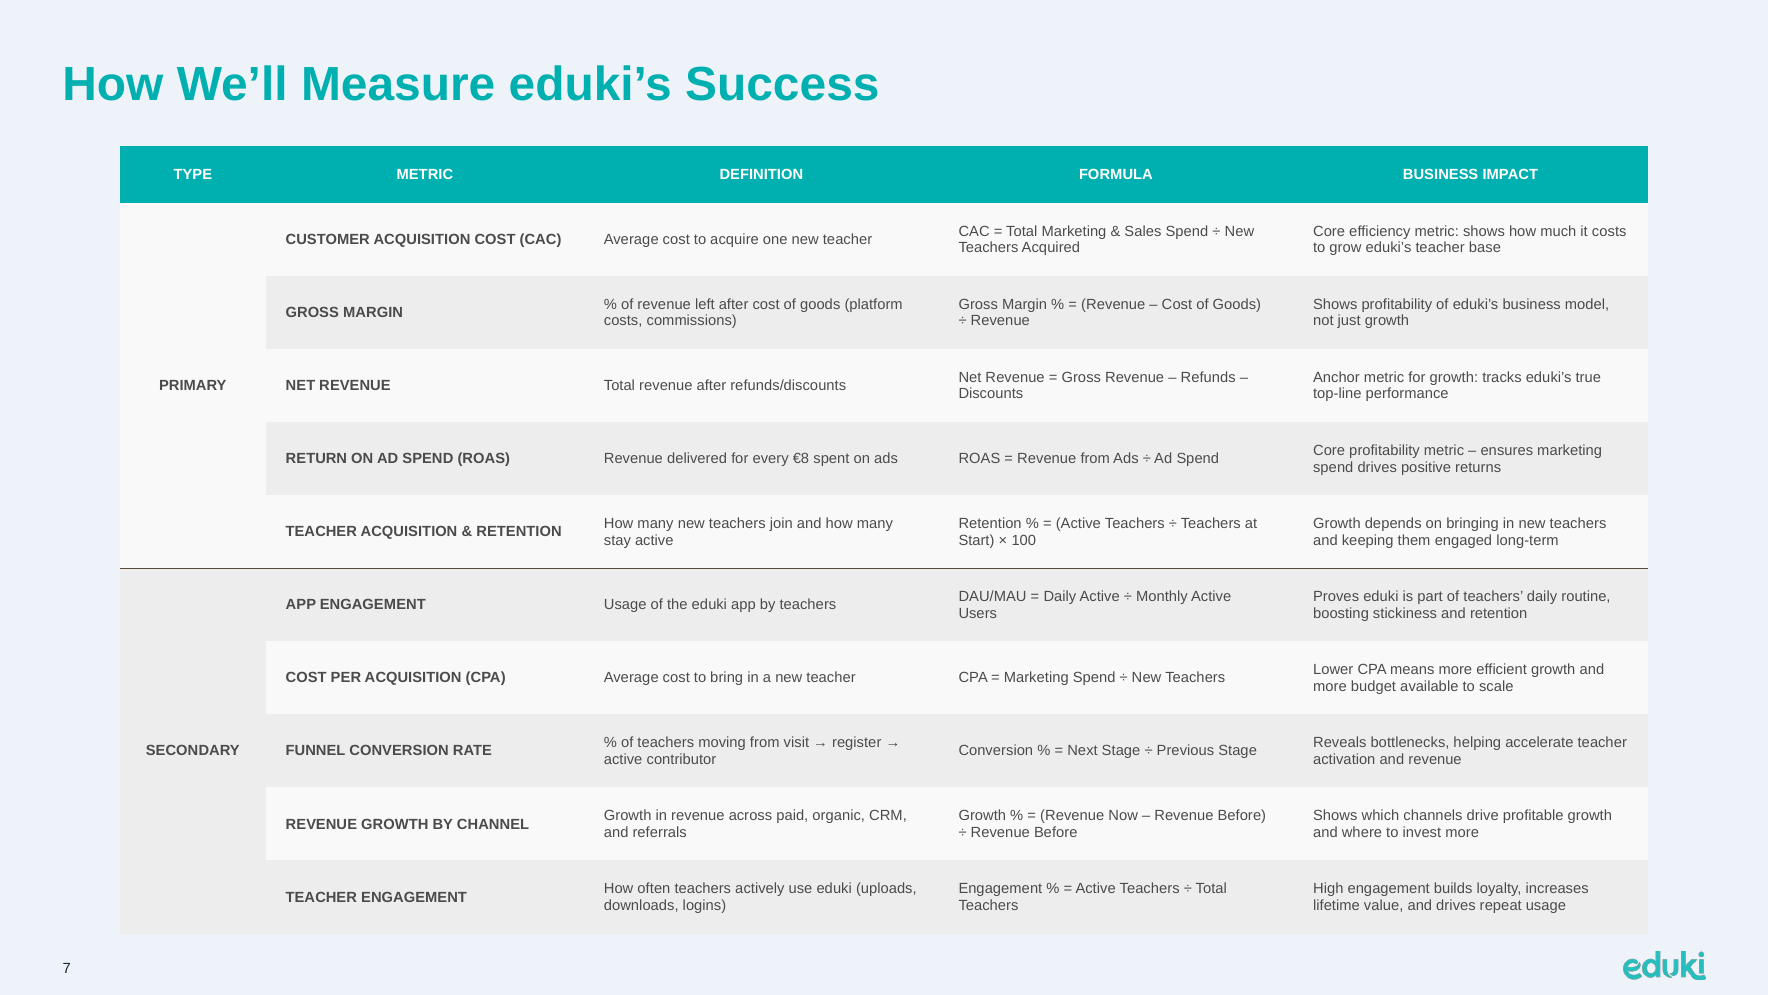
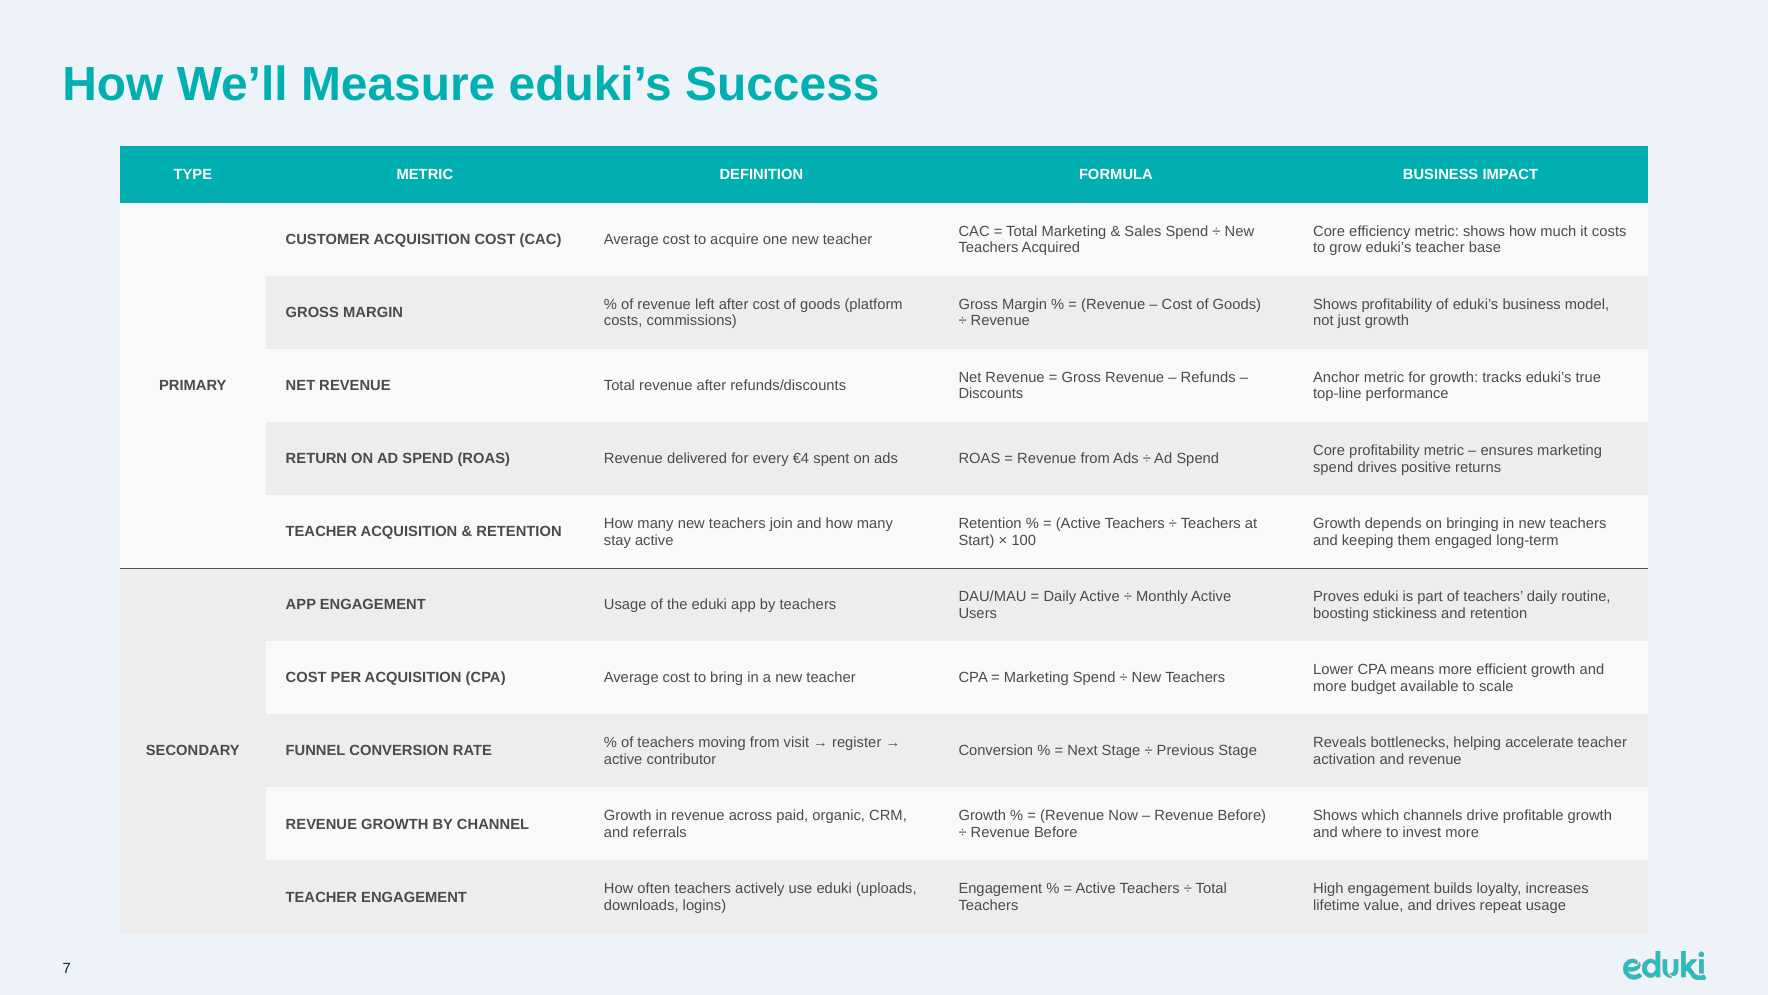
€8: €8 -> €4
